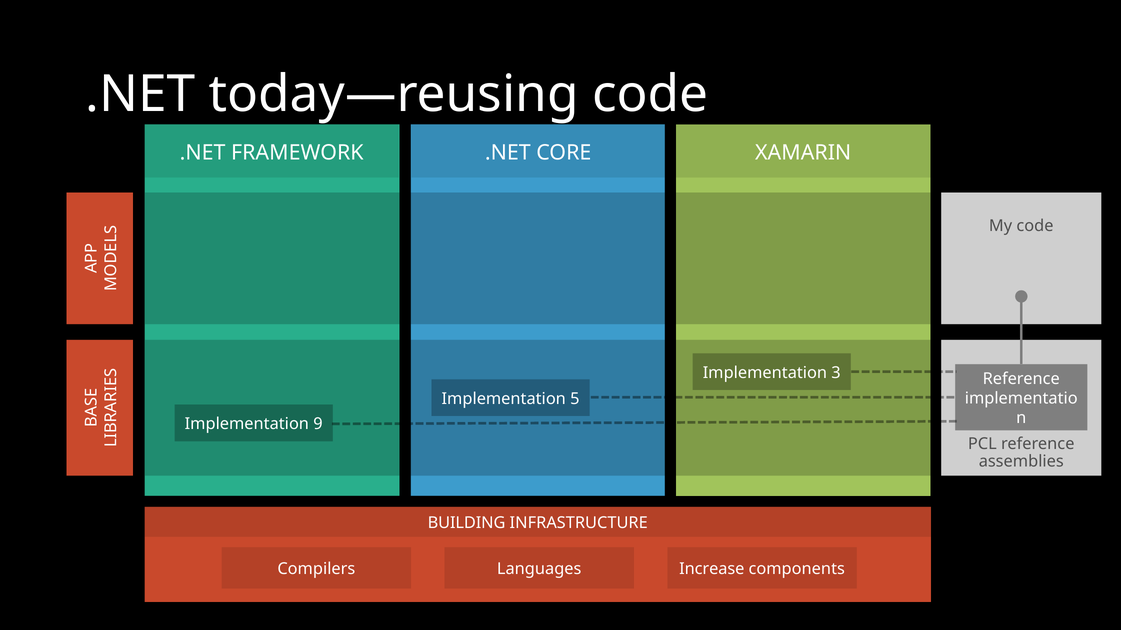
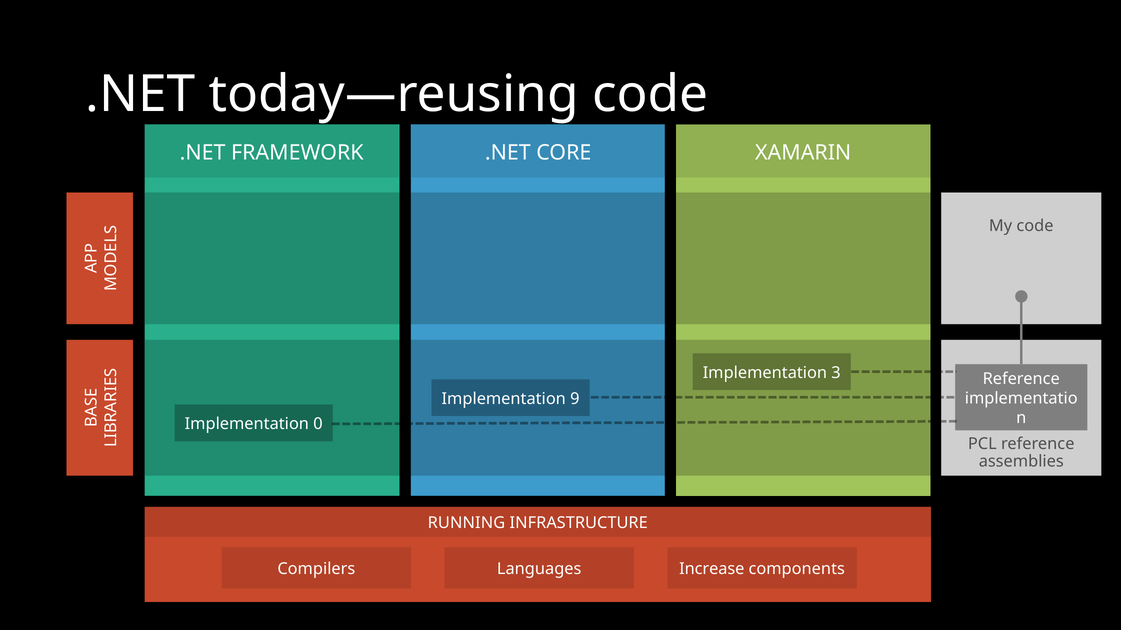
5: 5 -> 9
9: 9 -> 0
BUILDING: BUILDING -> RUNNING
